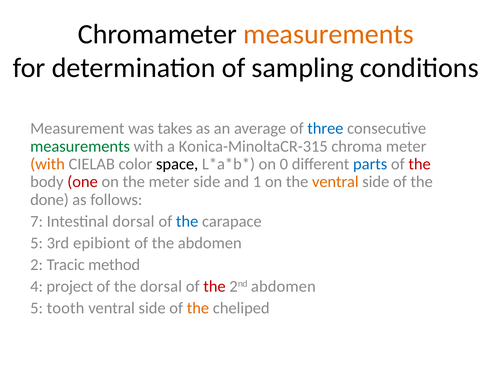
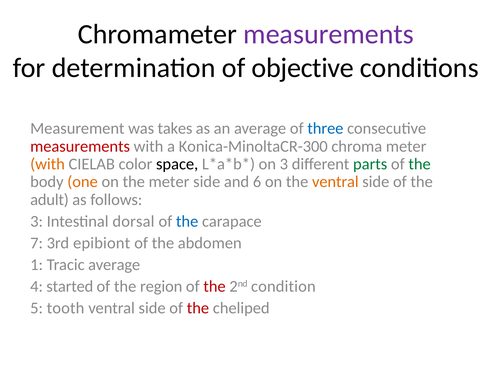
measurements at (329, 34) colour: orange -> purple
sampling: sampling -> objective
measurements at (80, 147) colour: green -> red
Konica-MinoltaCR-315: Konica-MinoltaCR-315 -> Konica-MinoltaCR-300
on 0: 0 -> 3
parts colour: blue -> green
the at (420, 164) colour: red -> green
one colour: red -> orange
1: 1 -> 6
done: done -> adult
7 at (37, 222): 7 -> 3
5 at (37, 243): 5 -> 7
2: 2 -> 1
Tracic method: method -> average
project: project -> started
the dorsal: dorsal -> region
2nd abdomen: abdomen -> condition
the at (198, 308) colour: orange -> red
